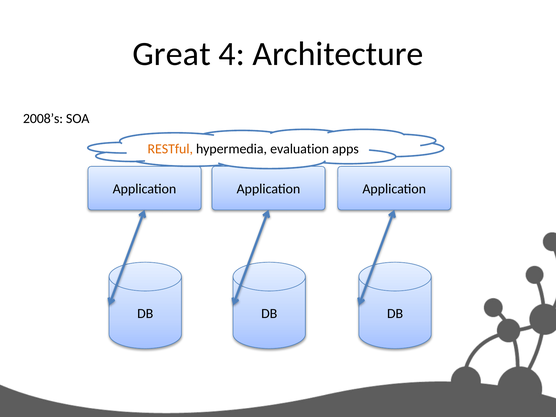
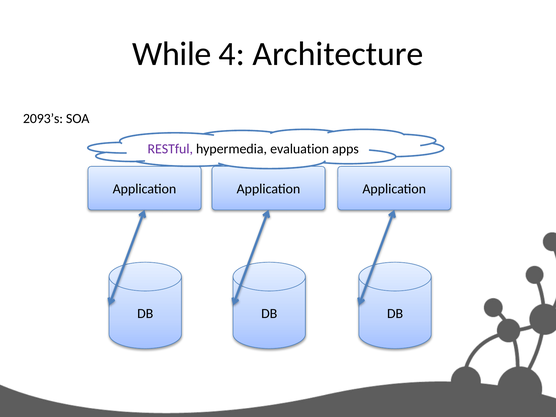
Great: Great -> While
2008’s: 2008’s -> 2093’s
RESTful colour: orange -> purple
